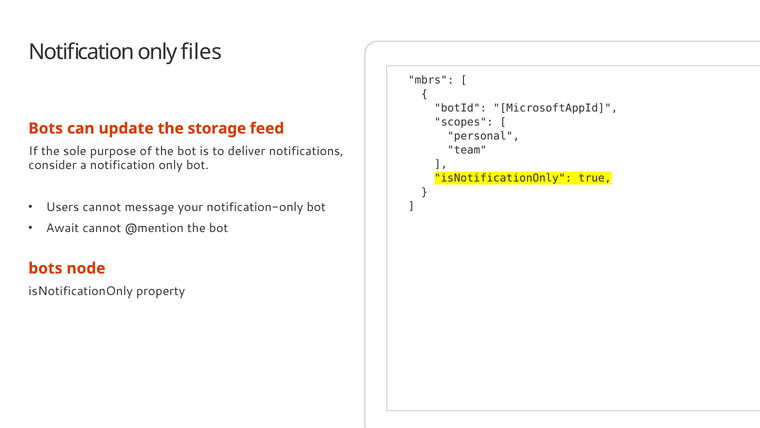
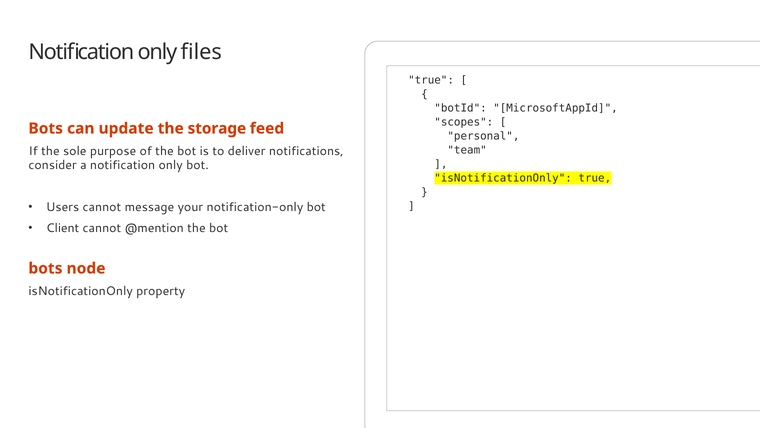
mbrs at (431, 80): mbrs -> true
Await: Await -> Client
